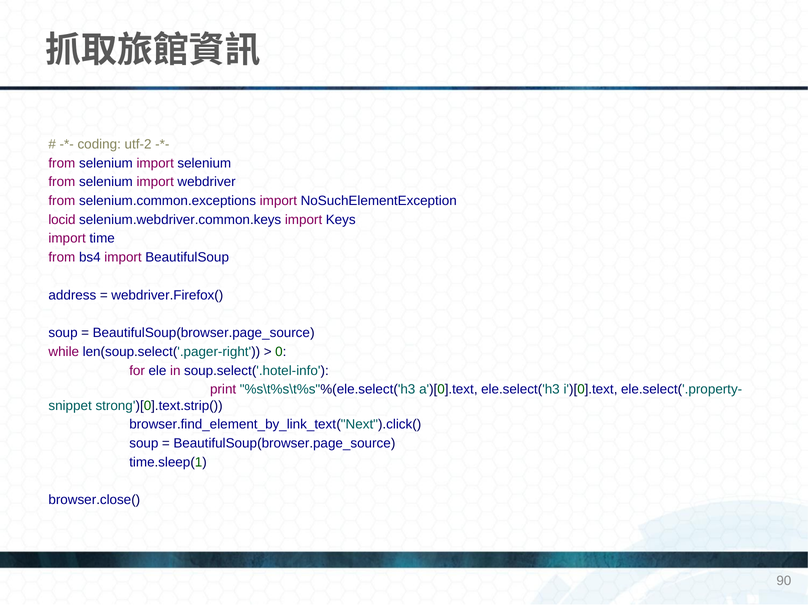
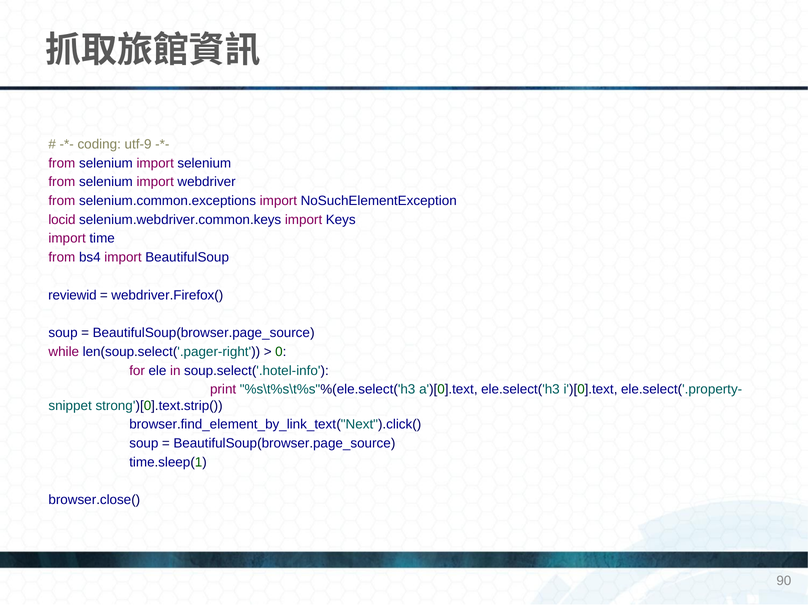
utf-2: utf-2 -> utf-9
address: address -> reviewid
